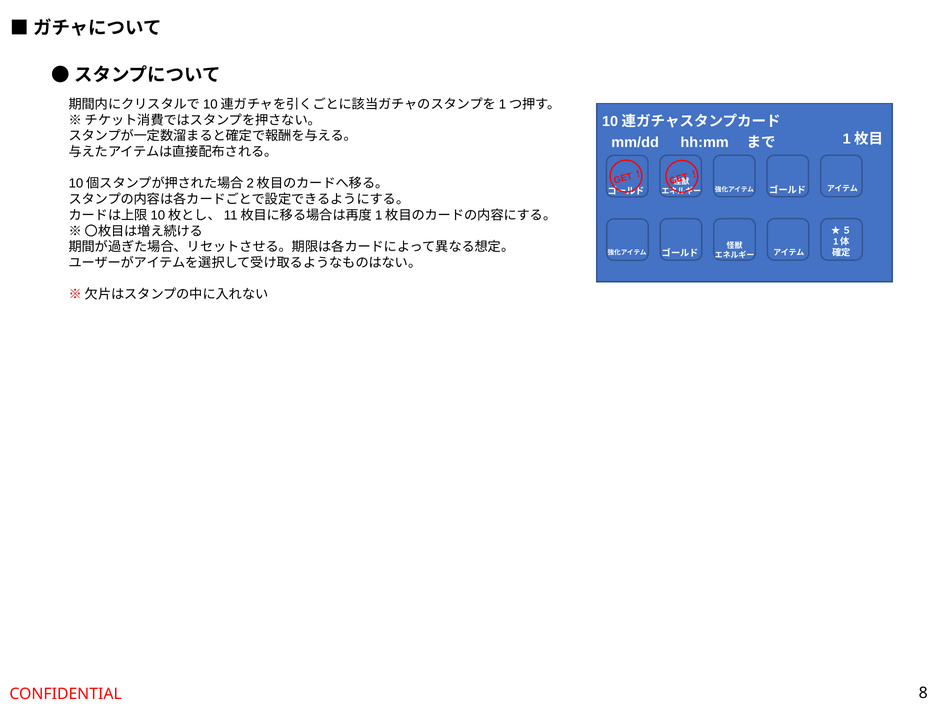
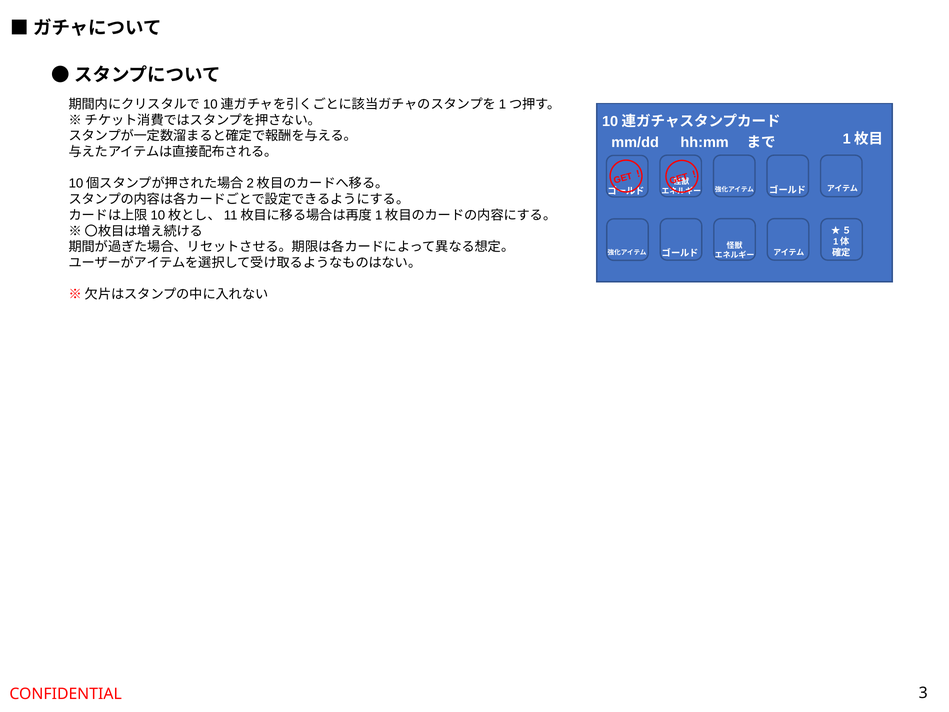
8: 8 -> 3
